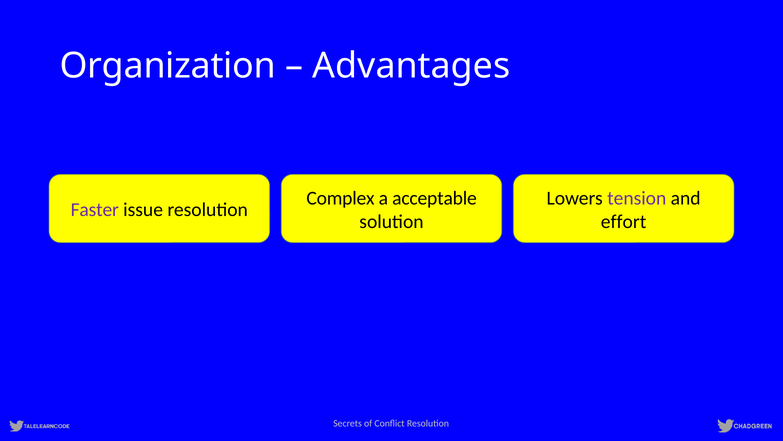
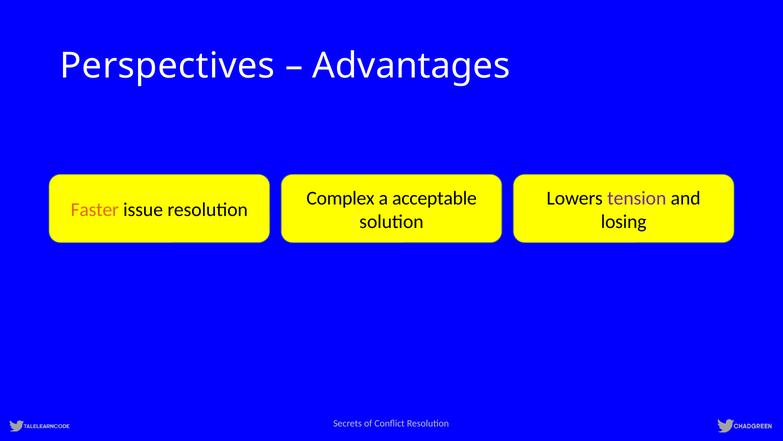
Organization: Organization -> Perspectives
Faster colour: purple -> orange
effort: effort -> losing
